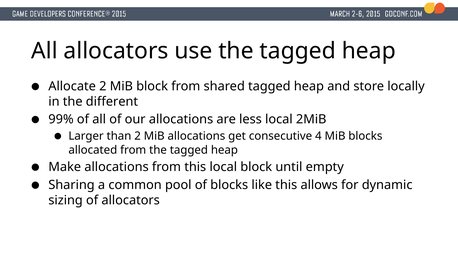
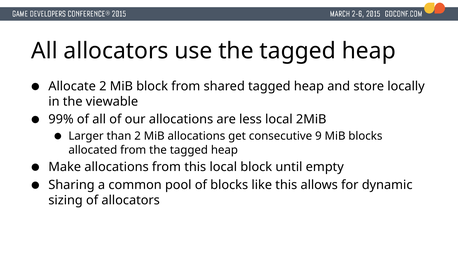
different: different -> viewable
4: 4 -> 9
